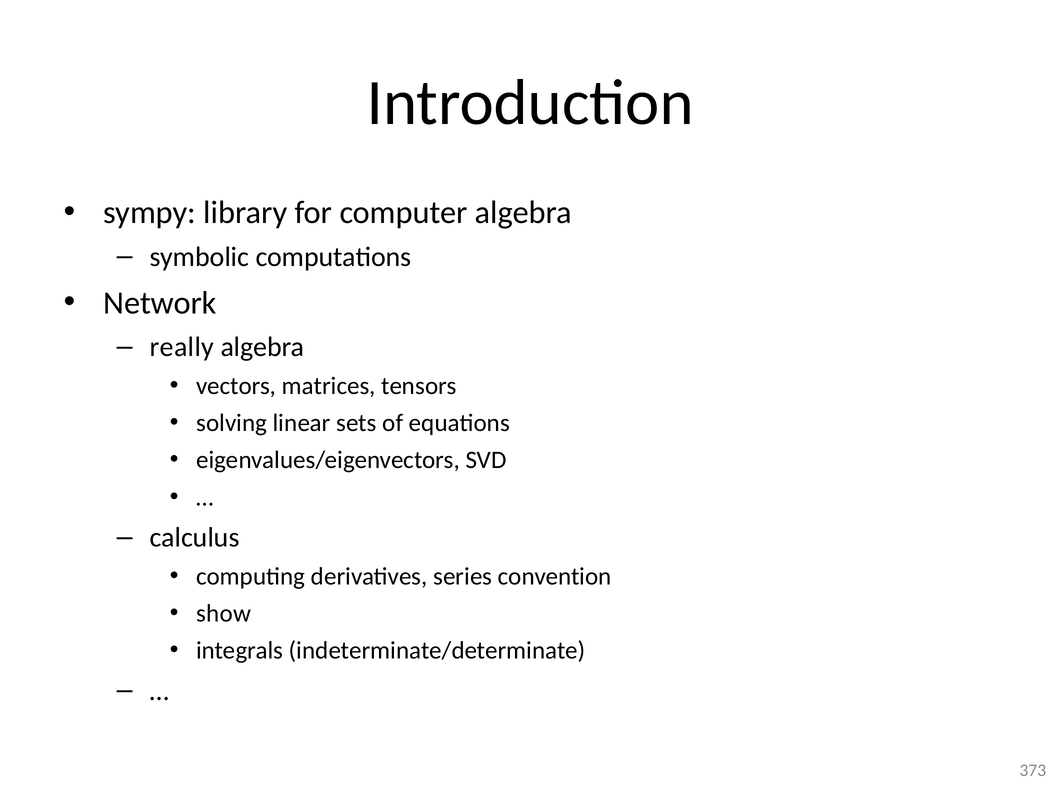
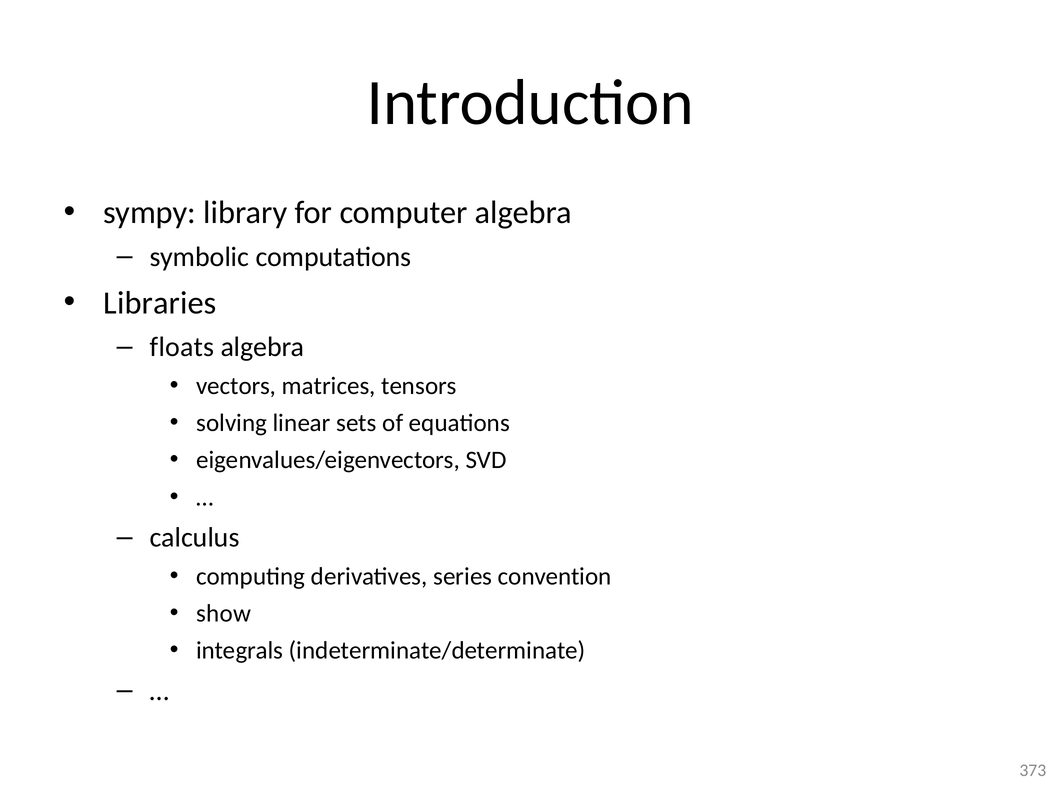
Network: Network -> Libraries
really: really -> floats
